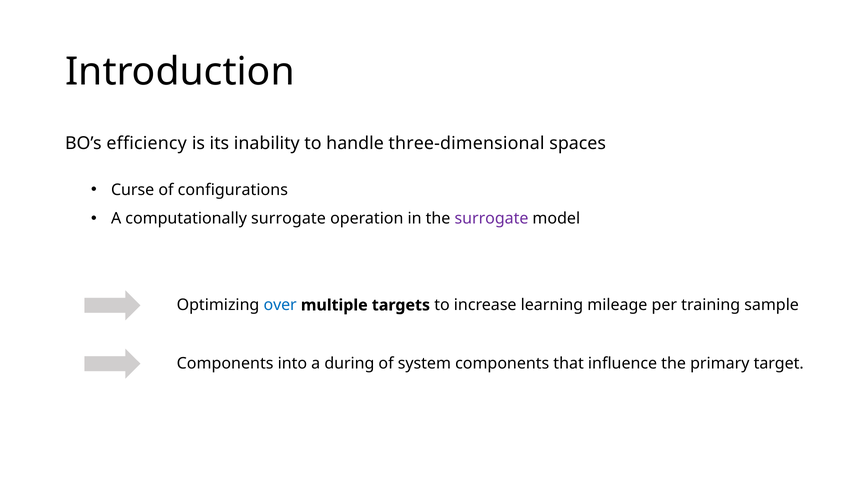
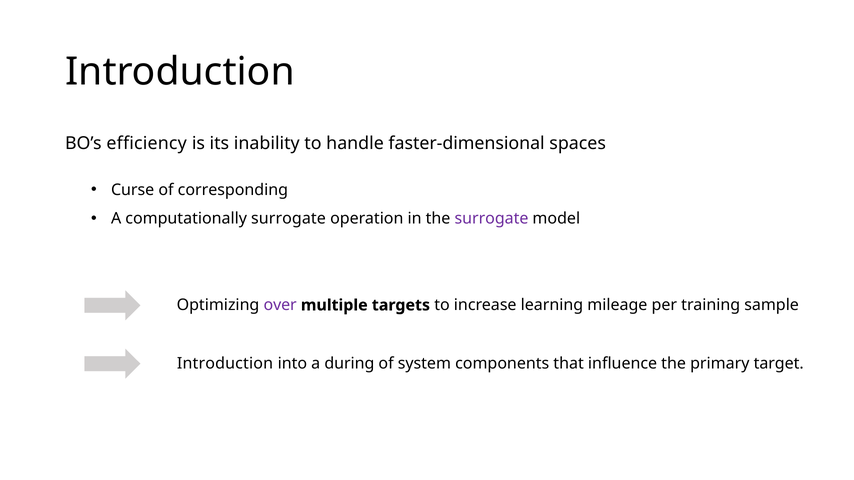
three-dimensional: three-dimensional -> faster-dimensional
configurations: configurations -> corresponding
over colour: blue -> purple
Components at (225, 364): Components -> Introduction
